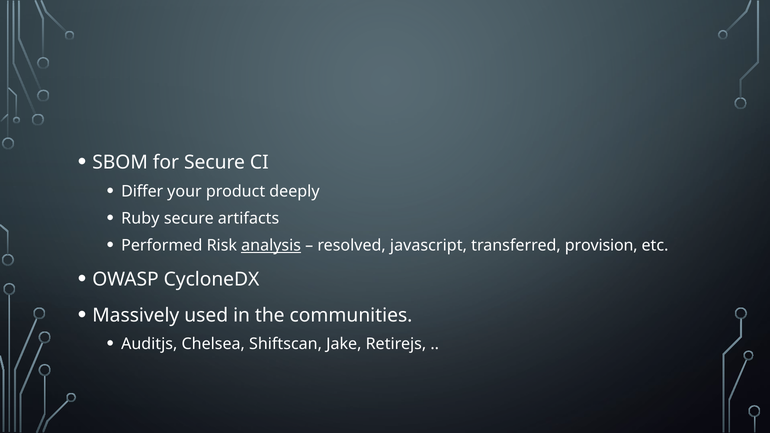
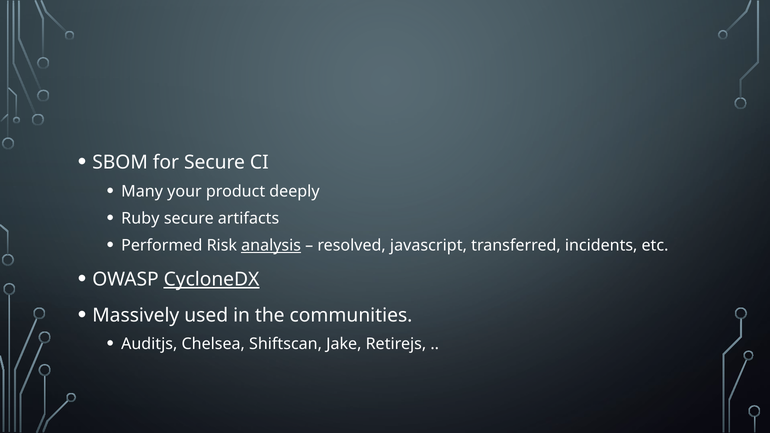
Differ: Differ -> Many
provision: provision -> incidents
CycloneDX underline: none -> present
